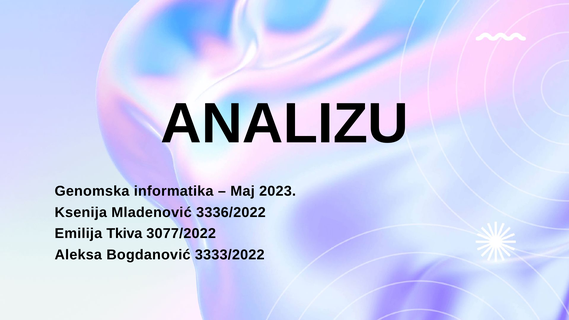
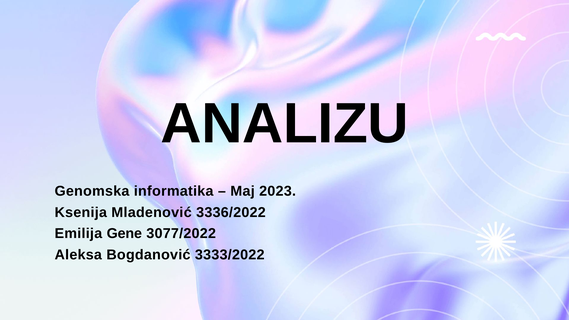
Tkiva: Tkiva -> Gene
